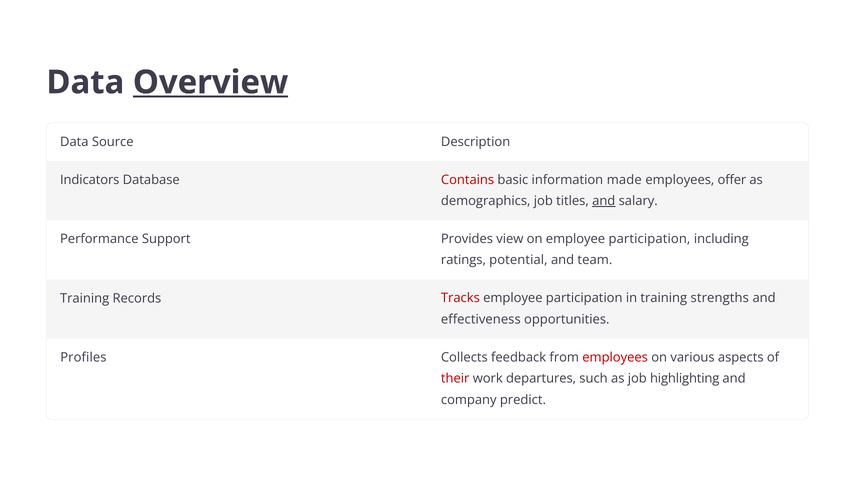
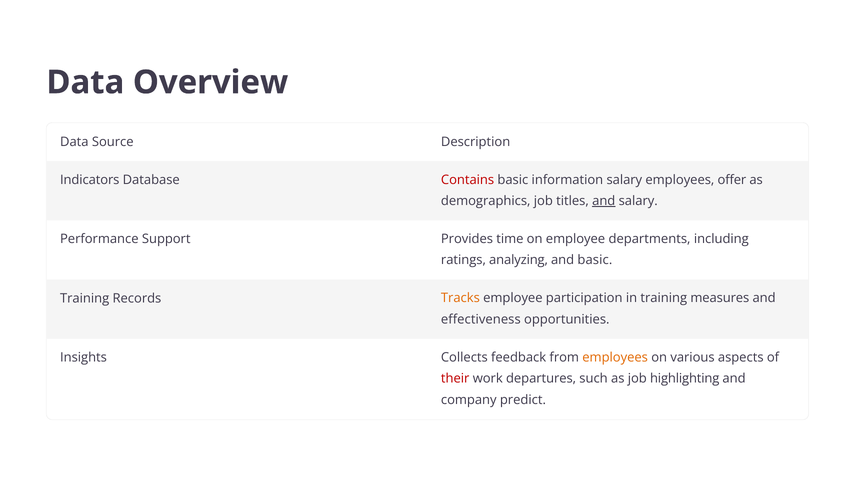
Overview underline: present -> none
information made: made -> salary
view: view -> time
on employee participation: participation -> departments
potential: potential -> analyzing
and team: team -> basic
Tracks colour: red -> orange
strengths: strengths -> measures
Profiles: Profiles -> Insights
employees at (615, 357) colour: red -> orange
